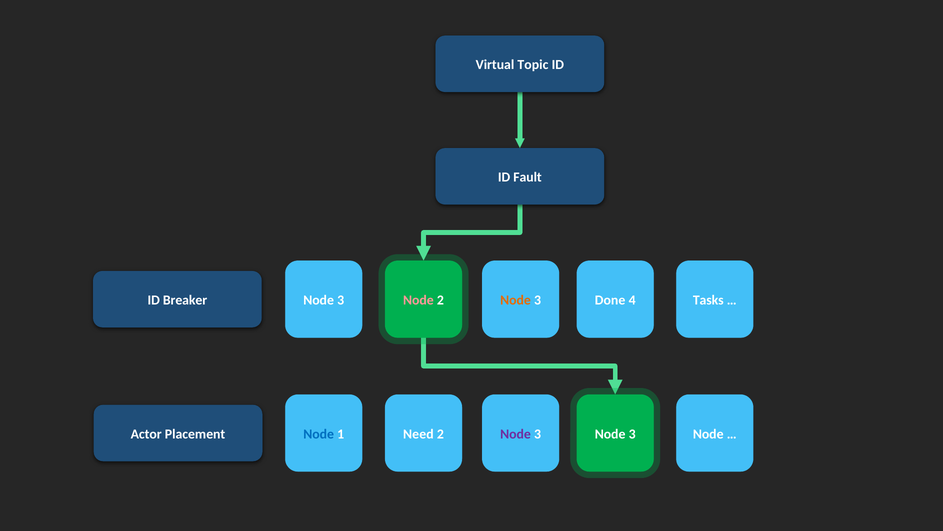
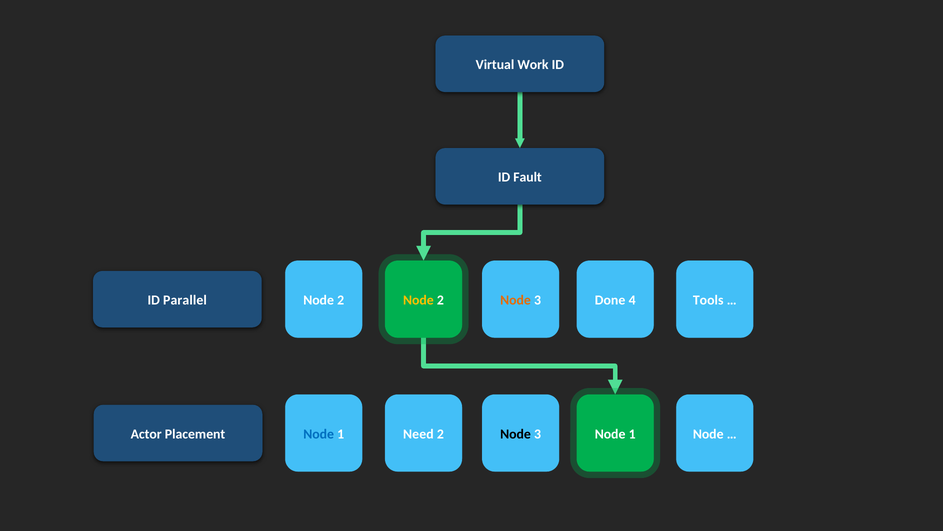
Topic: Topic -> Work
Breaker: Breaker -> Parallel
3 at (341, 300): 3 -> 2
Node at (418, 300) colour: pink -> yellow
Tasks: Tasks -> Tools
Node at (516, 434) colour: purple -> black
1 Node 3: 3 -> 1
